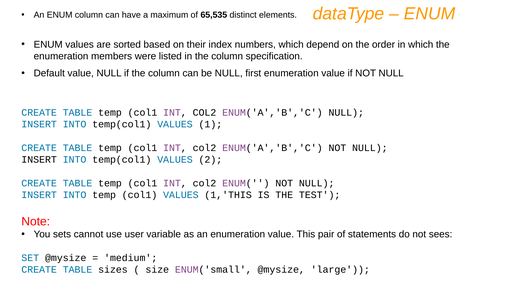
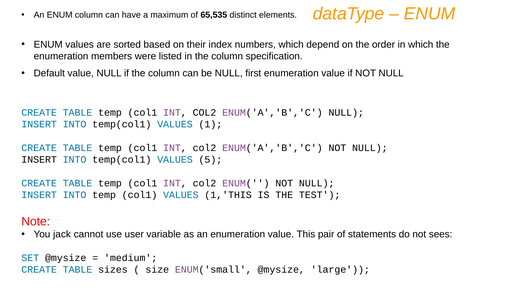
2: 2 -> 5
sets: sets -> jack
